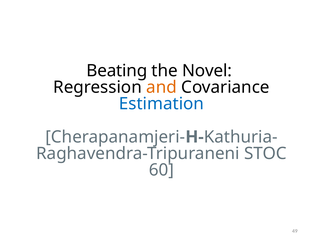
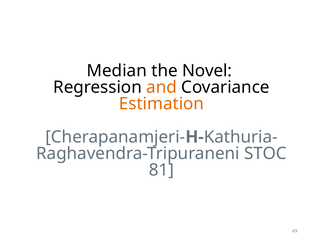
Beating: Beating -> Median
Estimation colour: blue -> orange
60: 60 -> 81
